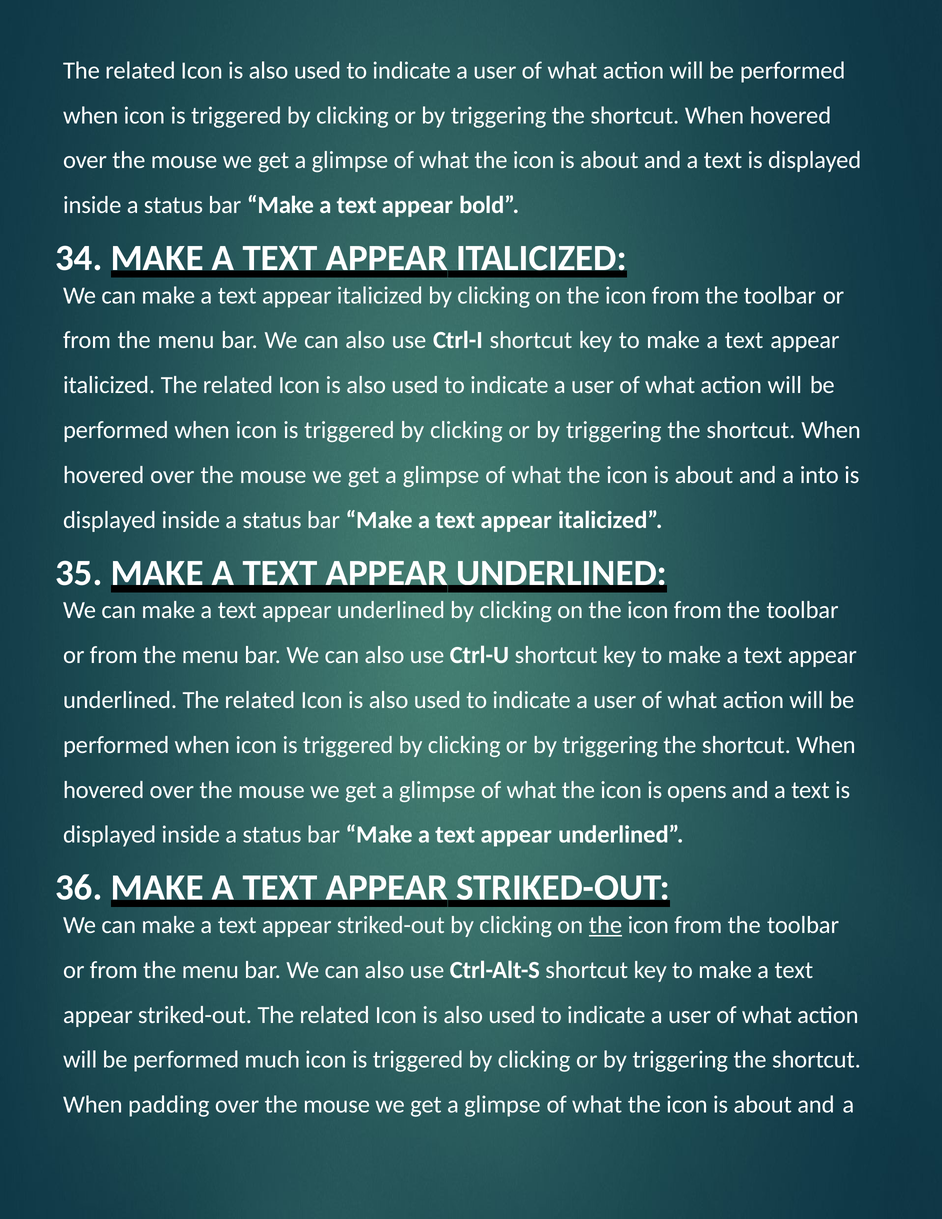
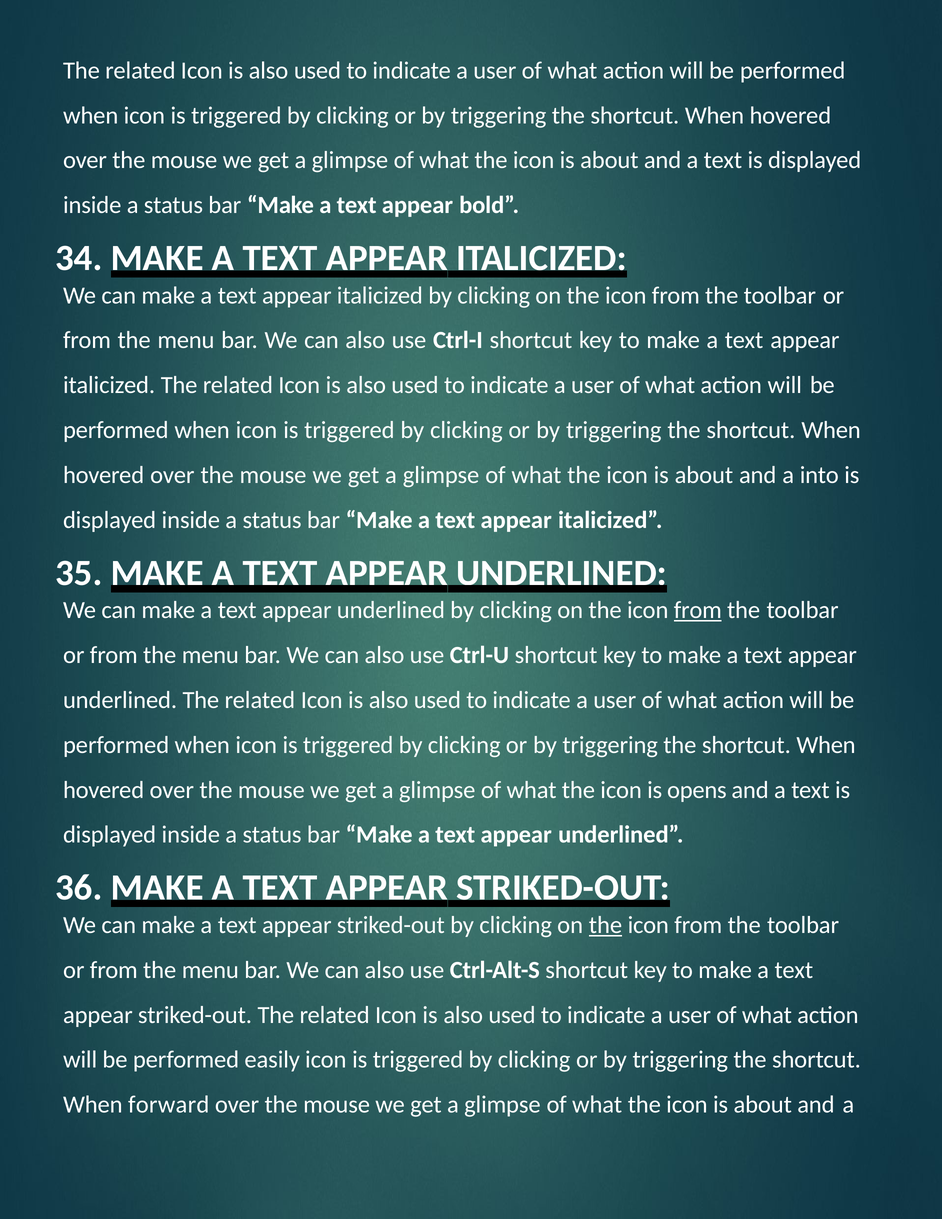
from at (698, 610) underline: none -> present
much: much -> easily
padding: padding -> forward
